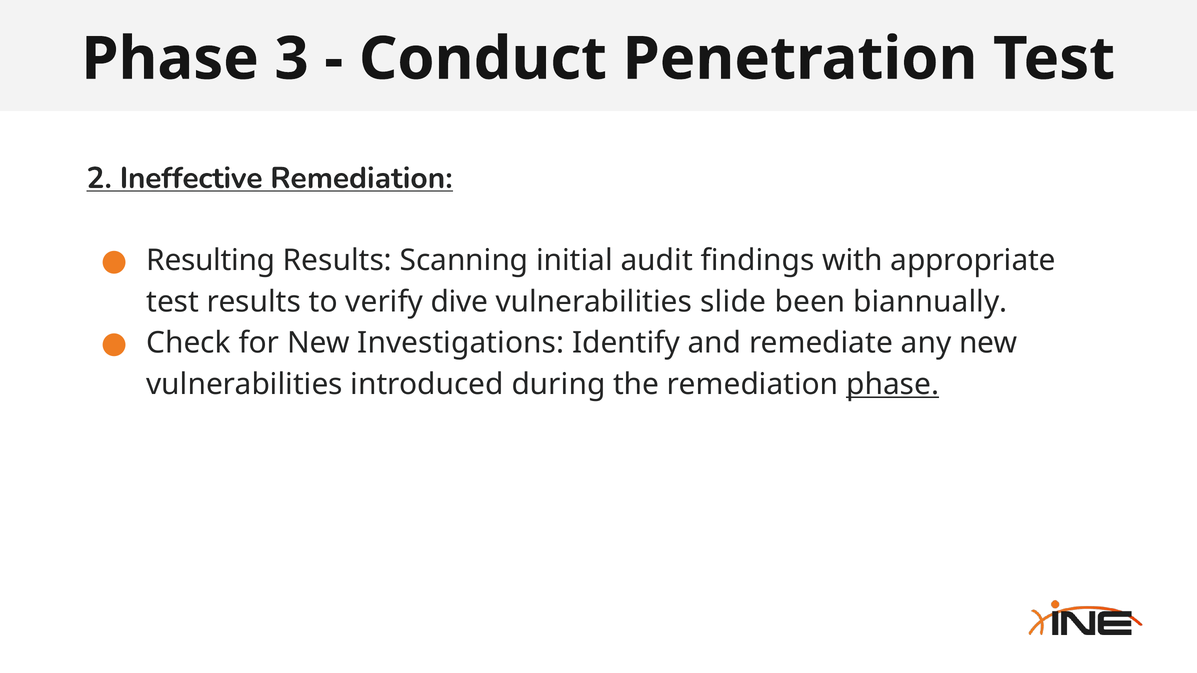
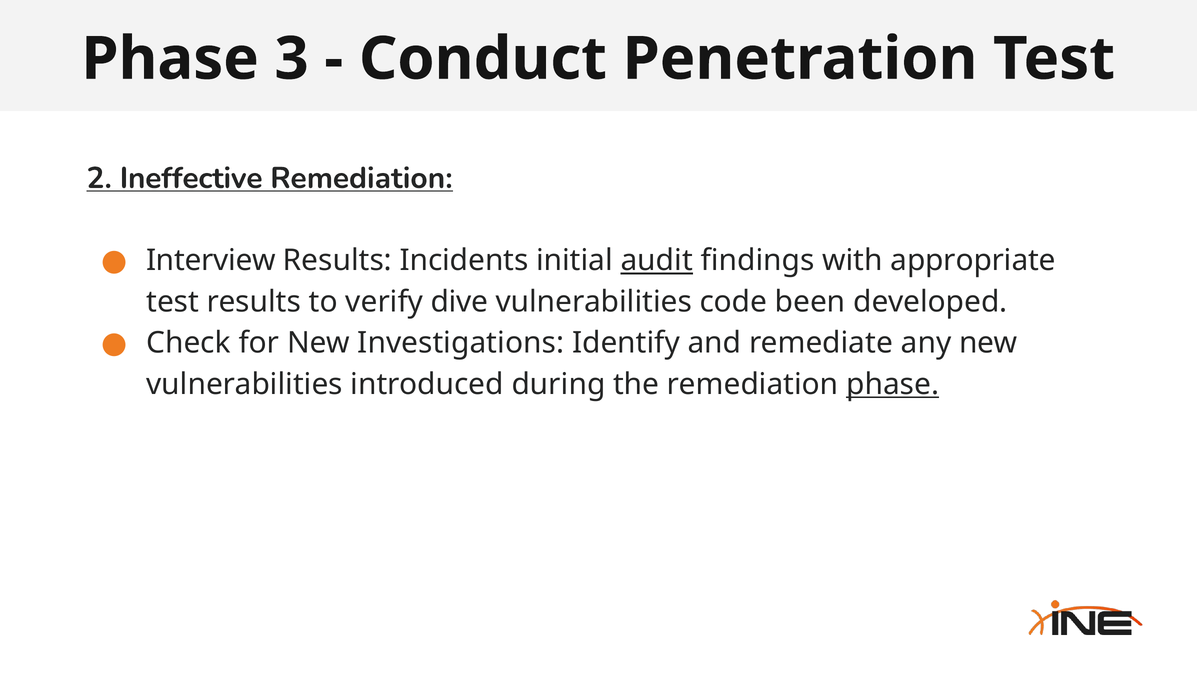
Resulting: Resulting -> Interview
Scanning: Scanning -> Incidents
audit underline: none -> present
slide: slide -> code
biannually: biannually -> developed
